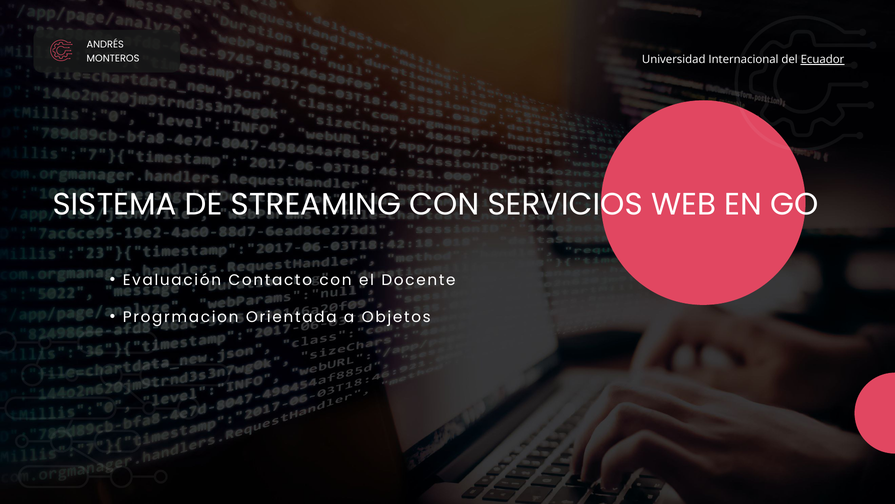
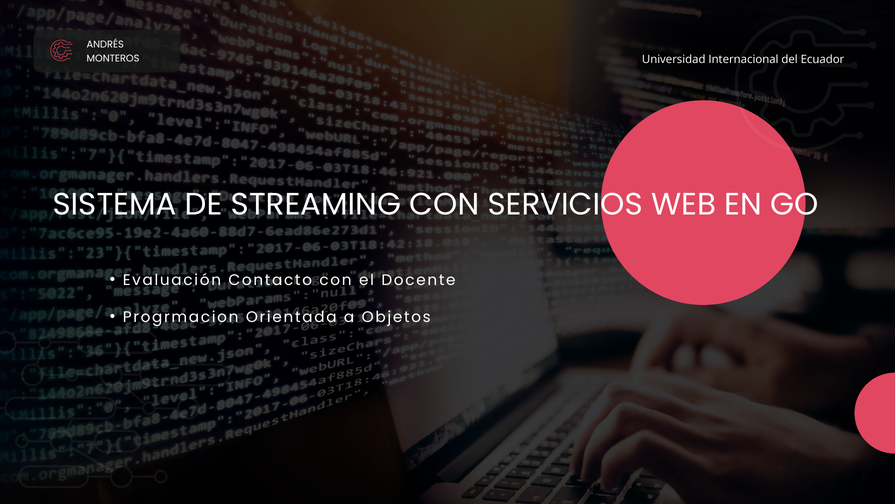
Ecuador underline: present -> none
